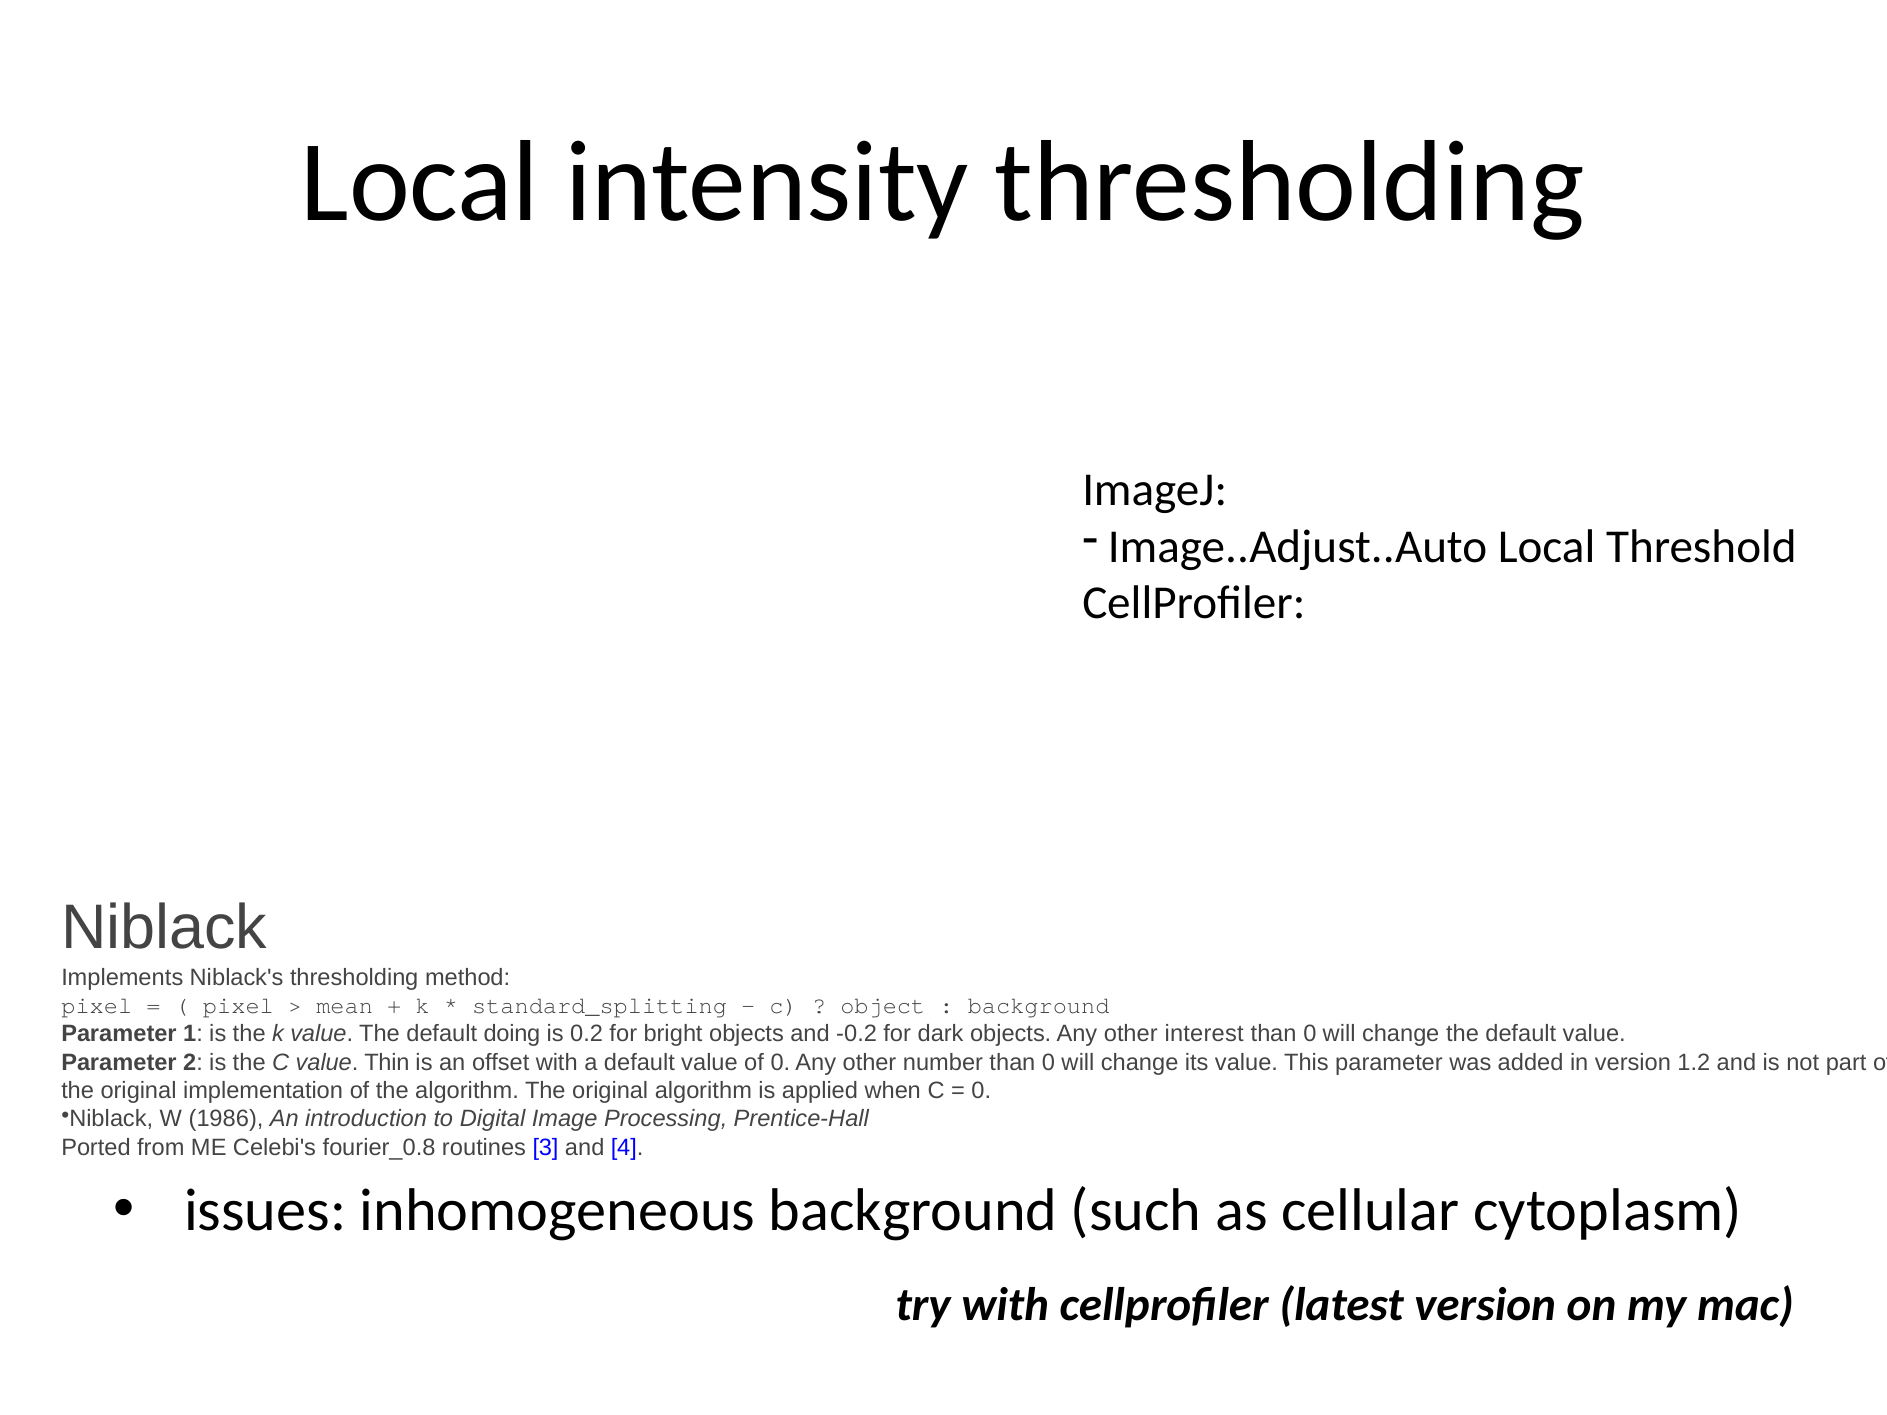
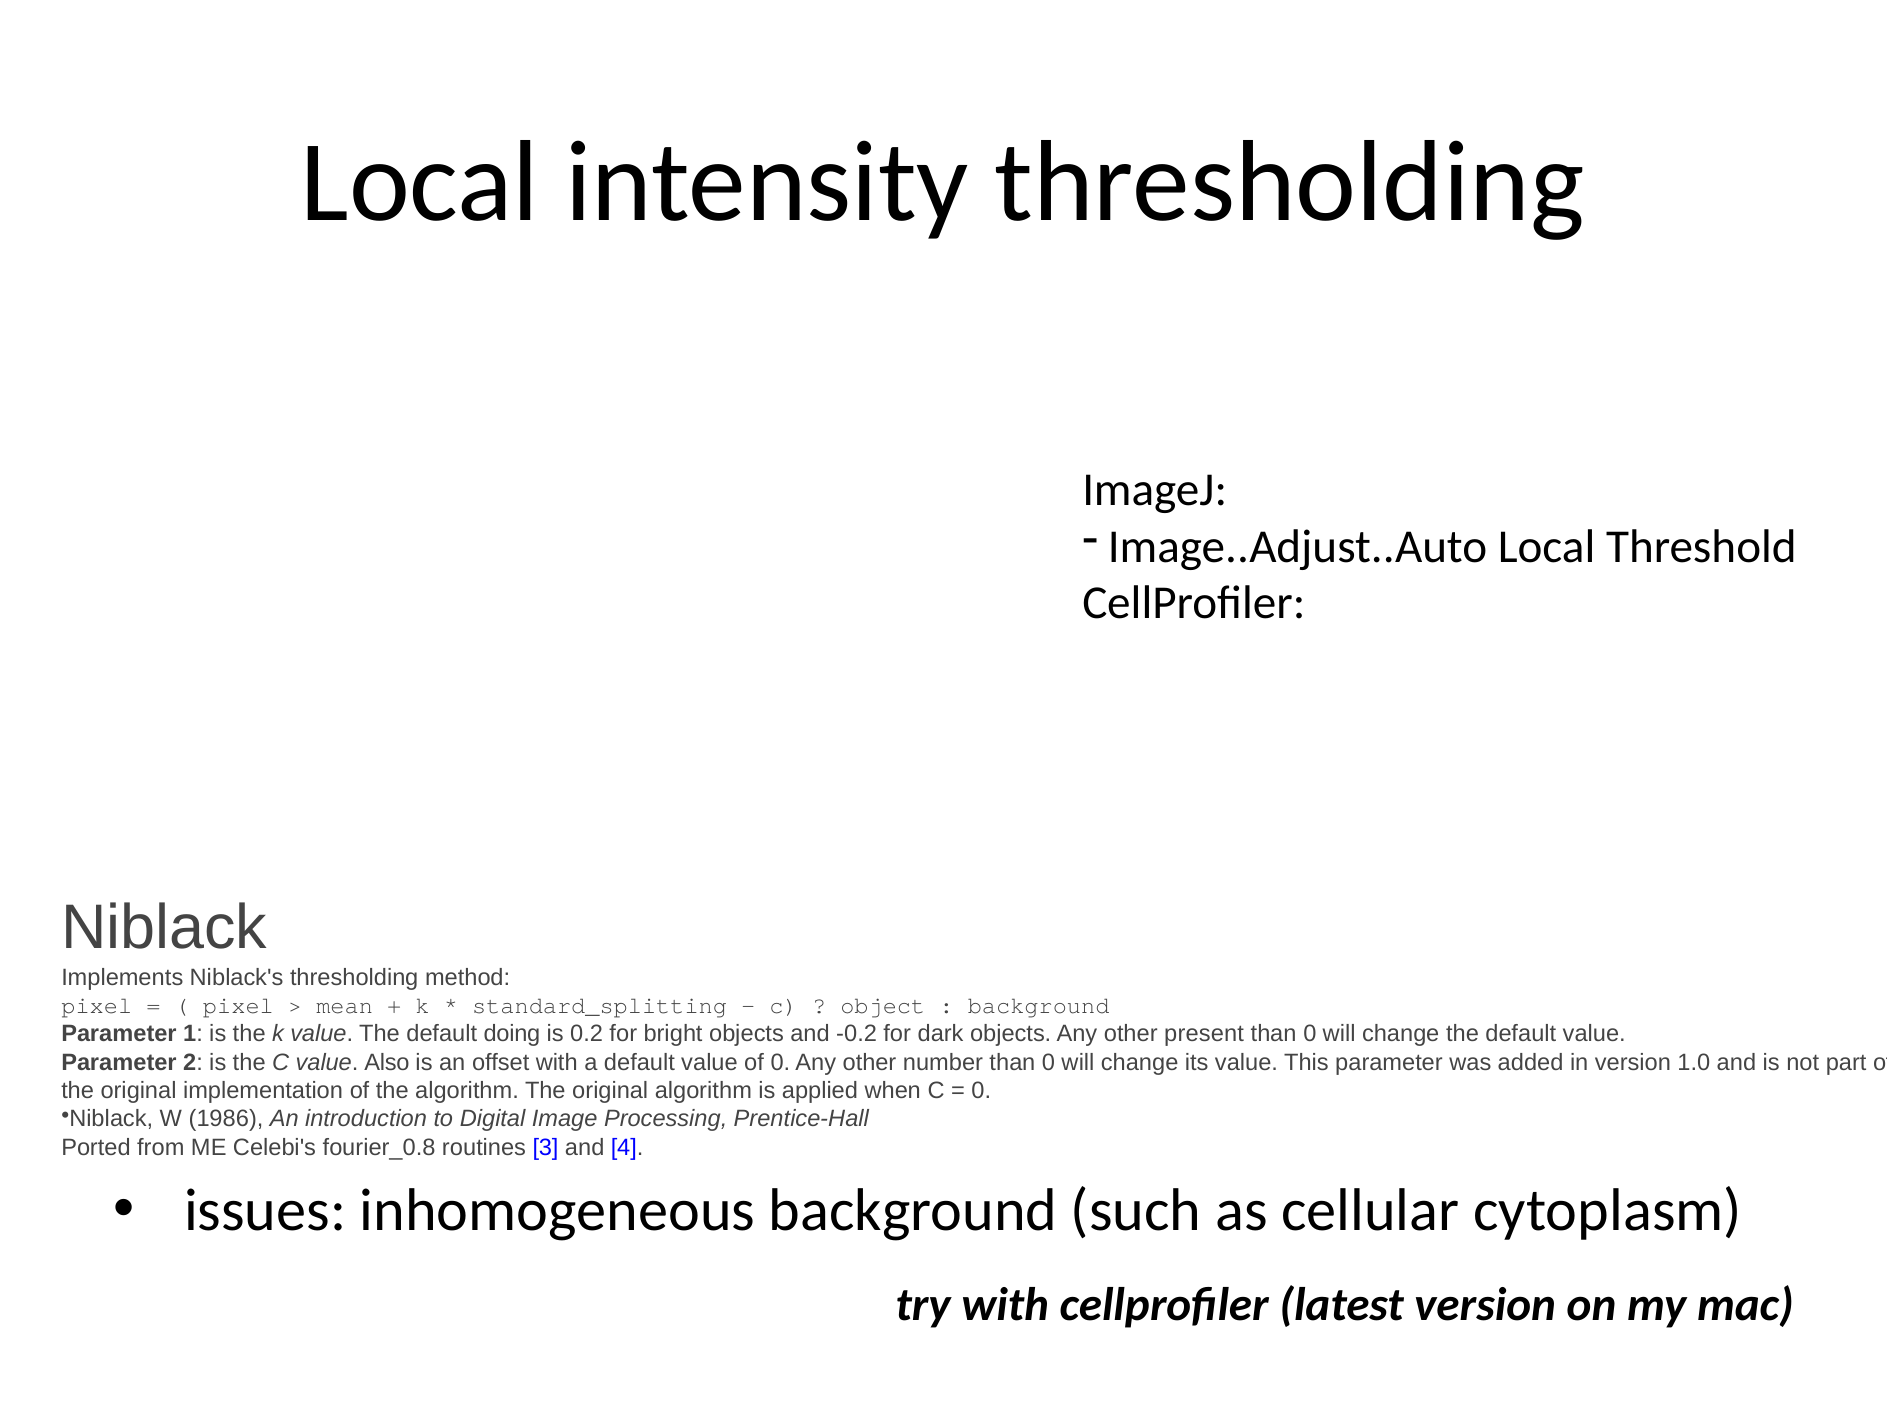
interest: interest -> present
Thin: Thin -> Also
1.2: 1.2 -> 1.0
